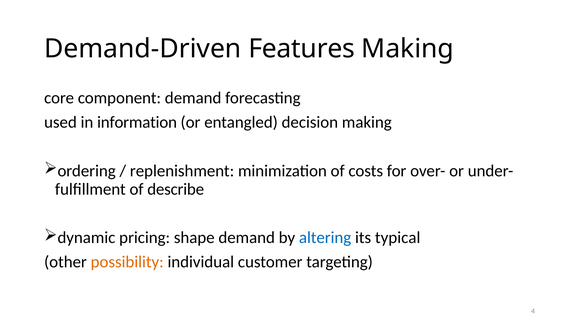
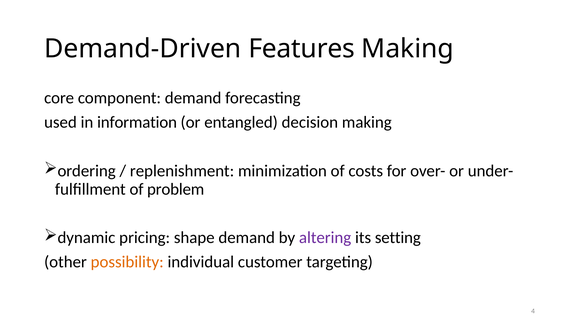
describe: describe -> problem
altering colour: blue -> purple
typical: typical -> setting
